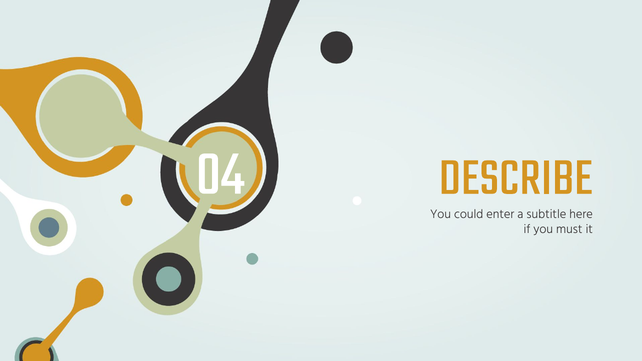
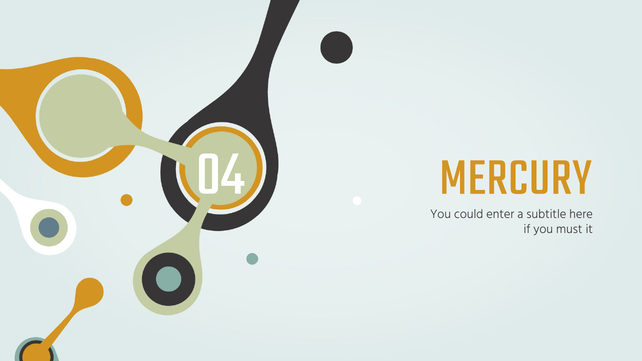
DESCRIBE: DESCRIBE -> MERCURY
